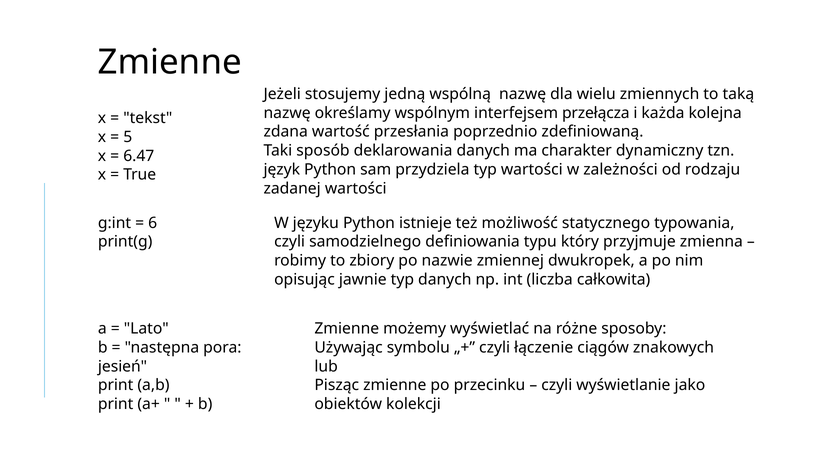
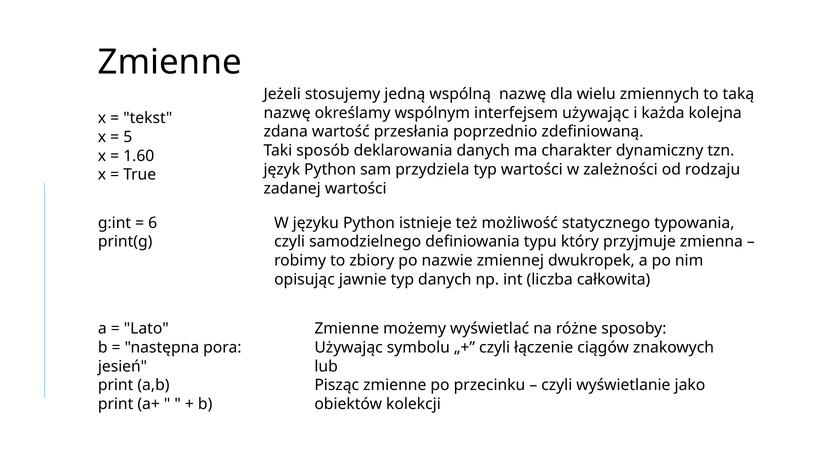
interfejsem przełącza: przełącza -> używając
6.47: 6.47 -> 1.60
